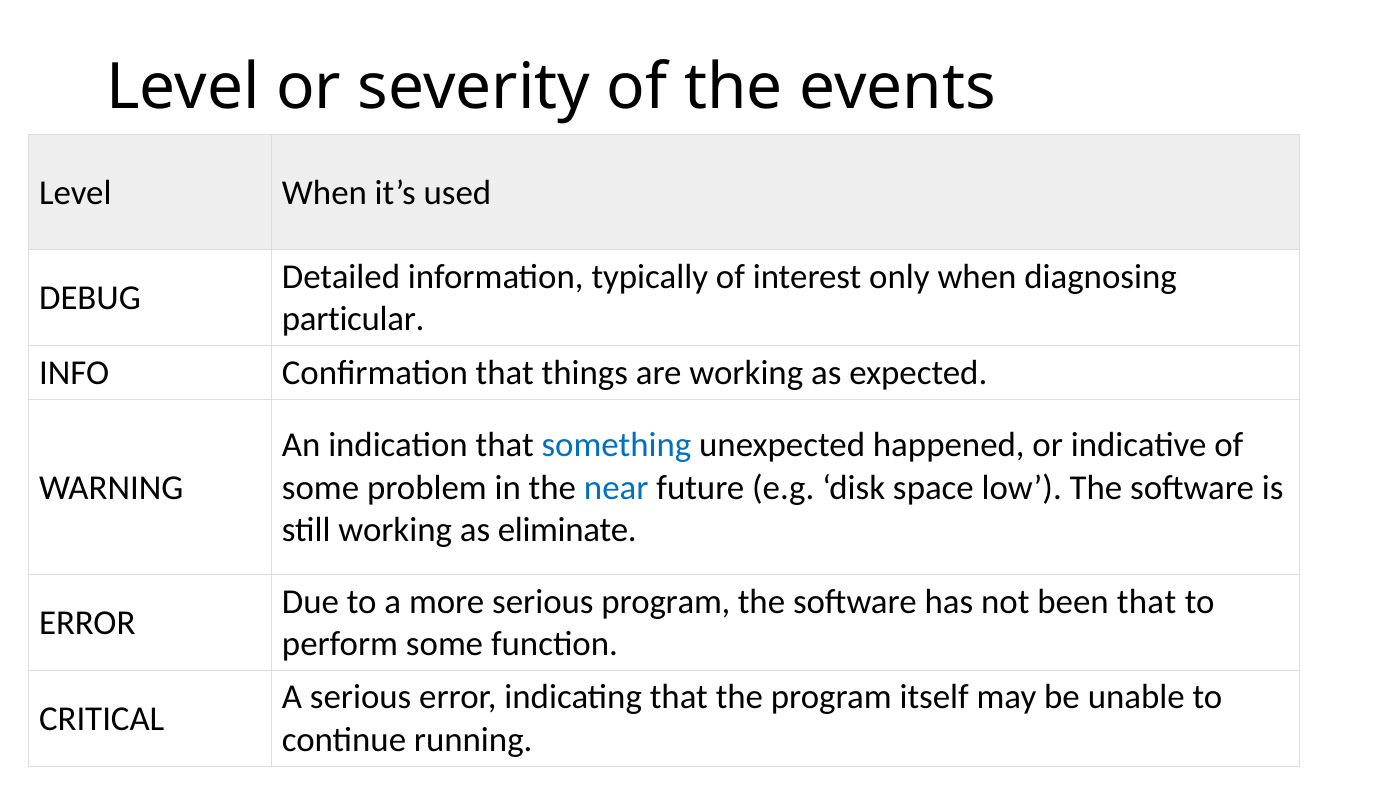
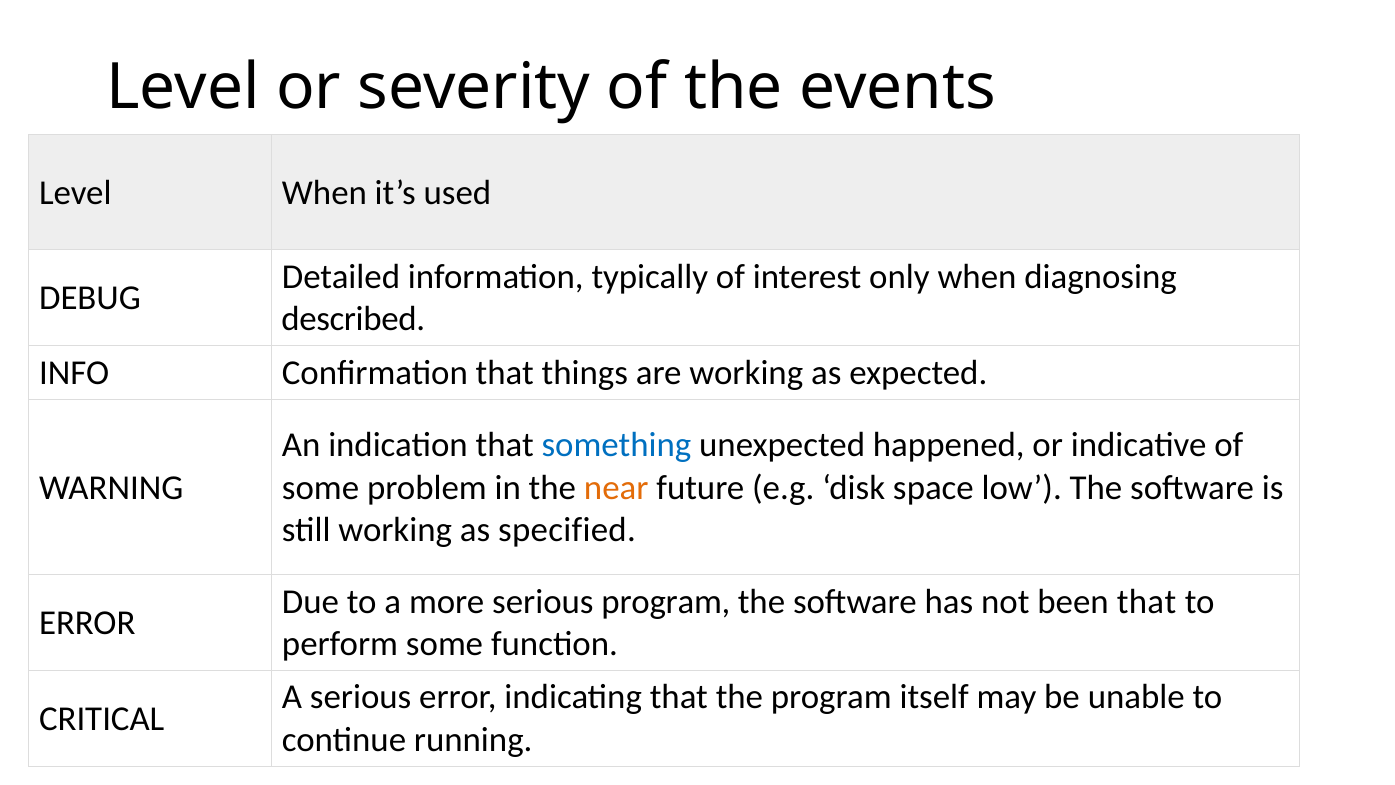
particular: particular -> described
near colour: blue -> orange
eliminate: eliminate -> specified
